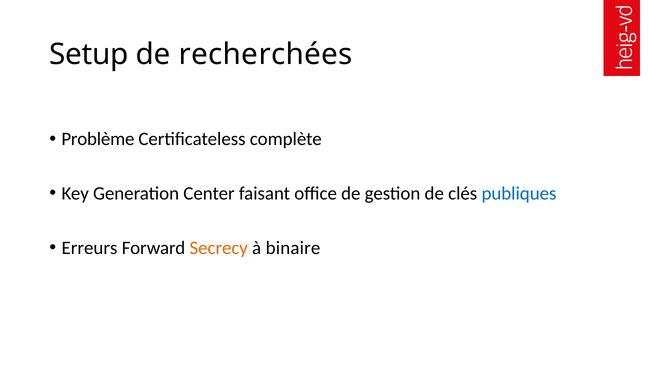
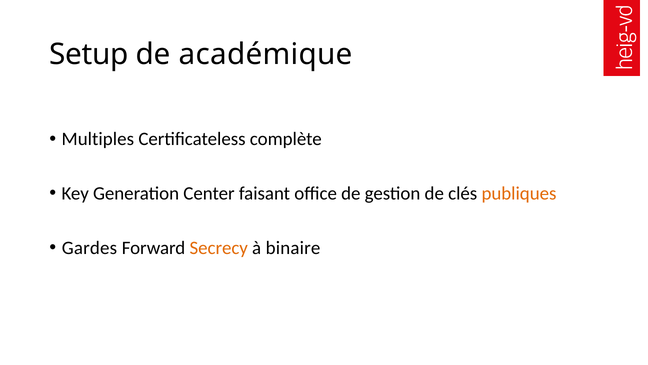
recherchées: recherchées -> académique
Problème: Problème -> Multiples
publiques colour: blue -> orange
Erreurs: Erreurs -> Gardes
